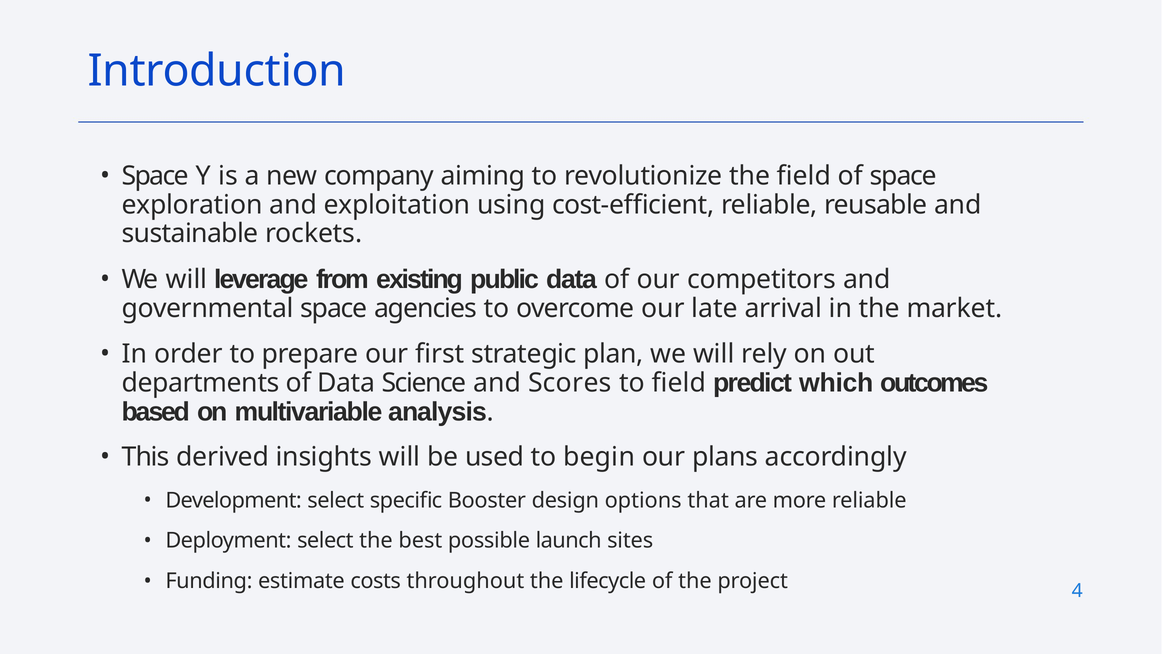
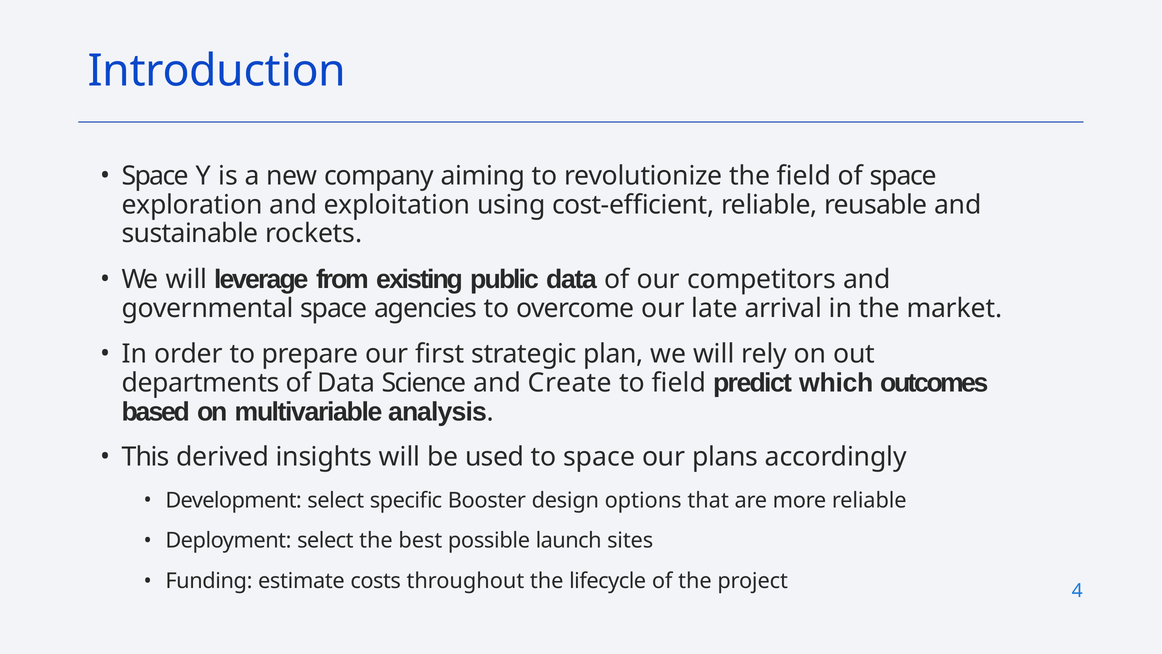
Scores: Scores -> Create
to begin: begin -> space
